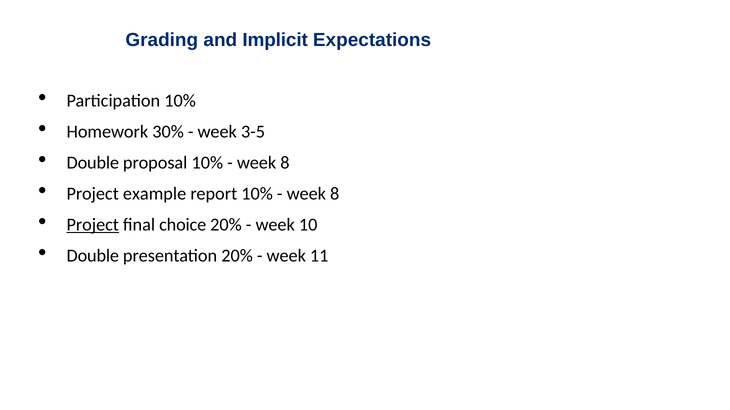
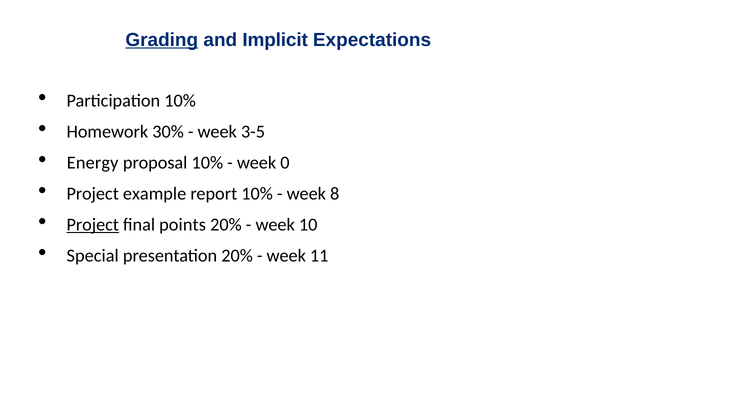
Grading underline: none -> present
Double at (93, 163): Double -> Energy
8 at (285, 163): 8 -> 0
choice: choice -> points
Double at (93, 256): Double -> Special
